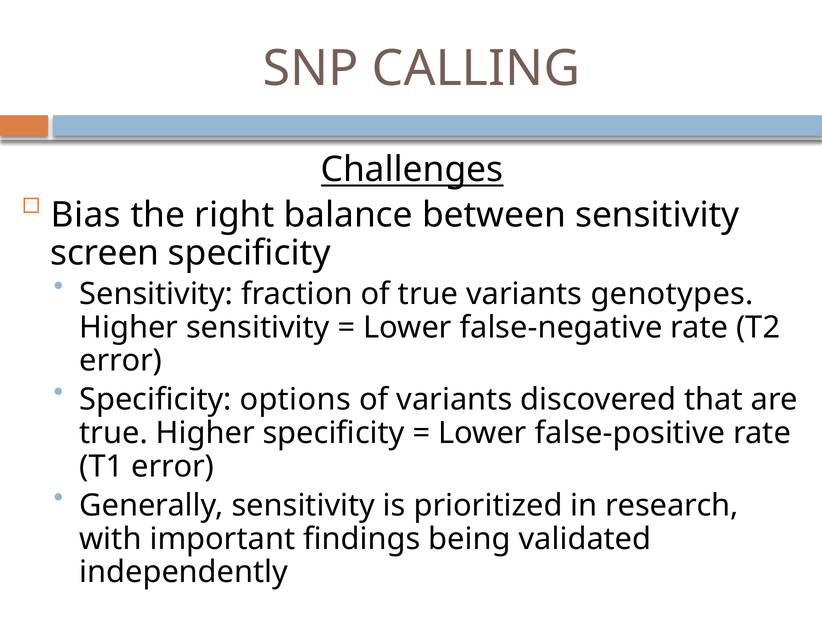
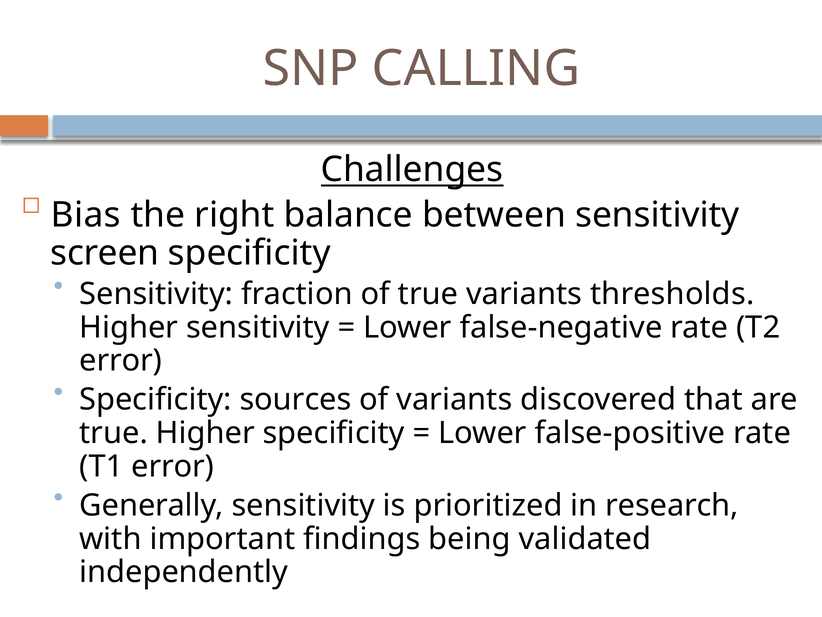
genotypes: genotypes -> thresholds
options: options -> sources
